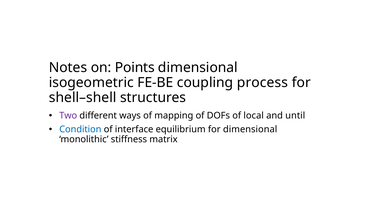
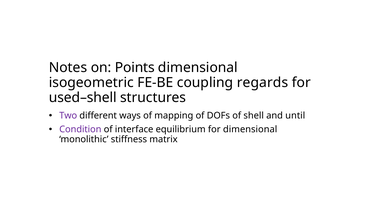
process: process -> regards
shell–shell: shell–shell -> used–shell
local: local -> shell
Condition colour: blue -> purple
